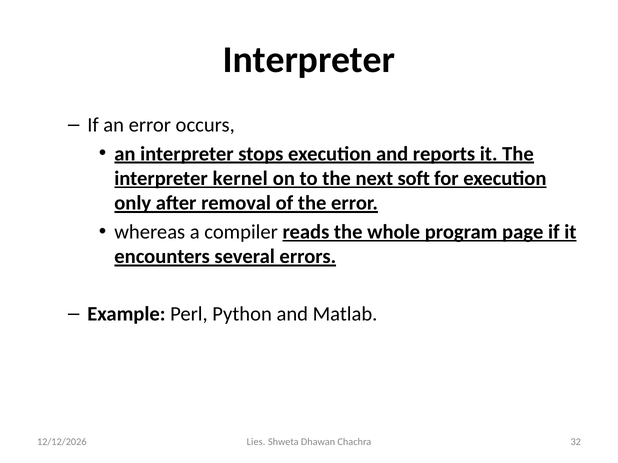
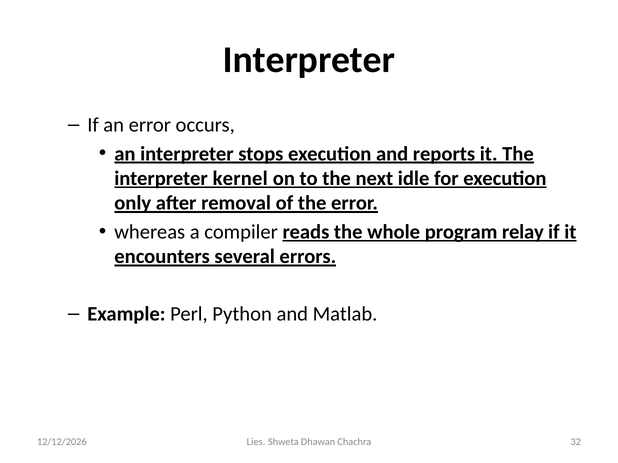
soft: soft -> idle
page: page -> relay
